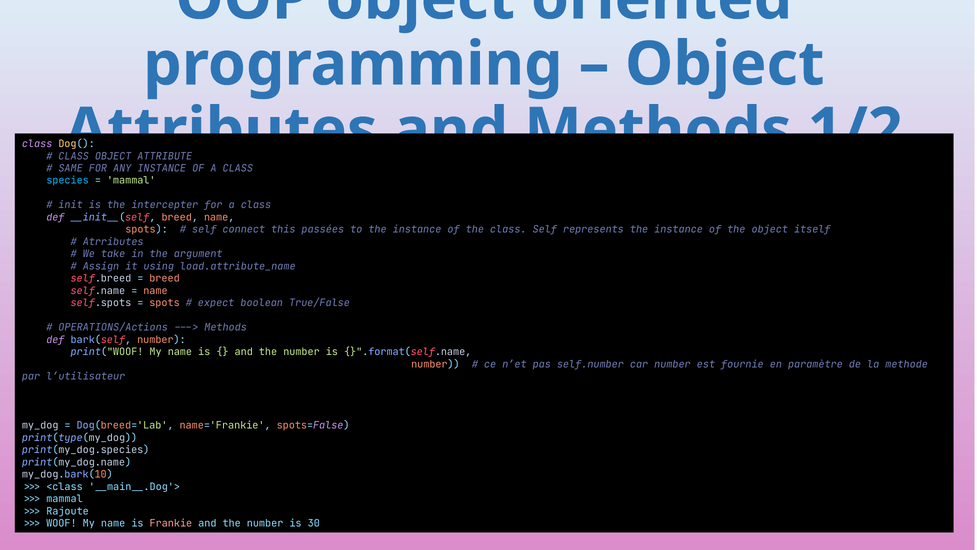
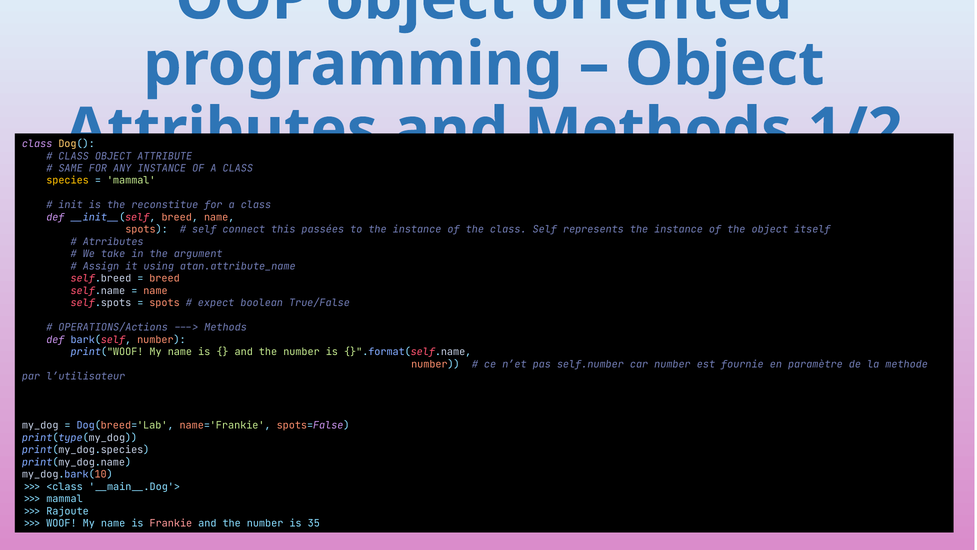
species colour: light blue -> yellow
intercepter: intercepter -> reconstitue
load.attribute_name: load.attribute_name -> atan.attribute_name
30: 30 -> 35
